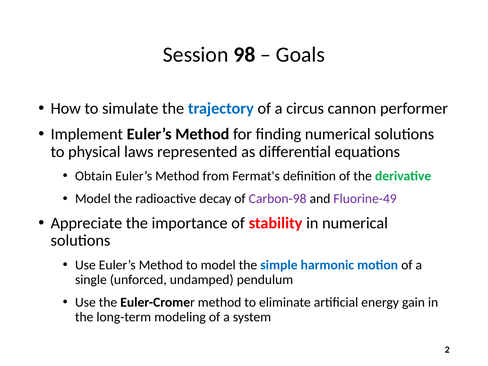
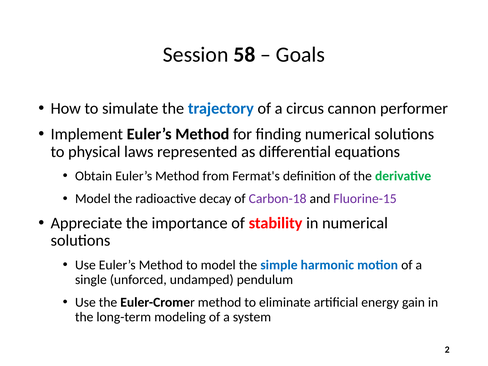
98: 98 -> 58
Carbon-98: Carbon-98 -> Carbon-18
Fluorine-49: Fluorine-49 -> Fluorine-15
